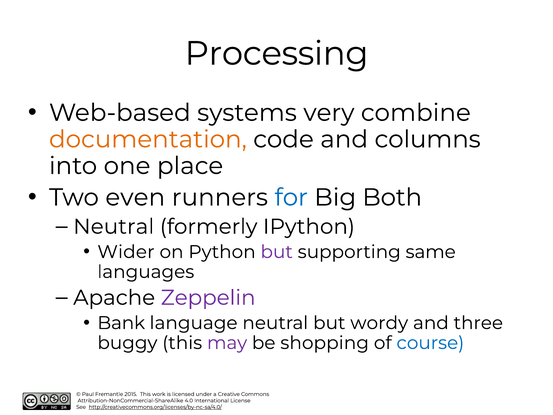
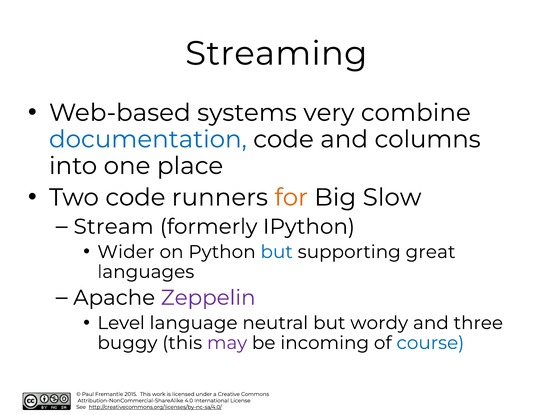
Processing: Processing -> Streaming
documentation colour: orange -> blue
Two even: even -> code
for colour: blue -> orange
Both: Both -> Slow
Neutral at (114, 227): Neutral -> Stream
but at (277, 252) colour: purple -> blue
same: same -> great
Bank: Bank -> Level
shopping: shopping -> incoming
